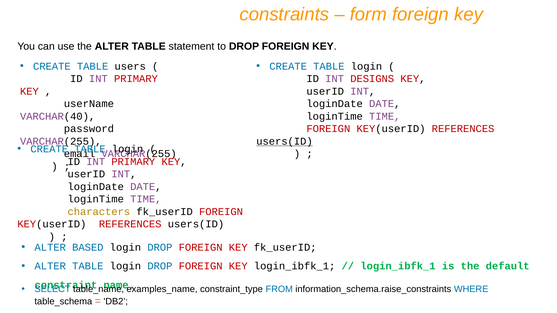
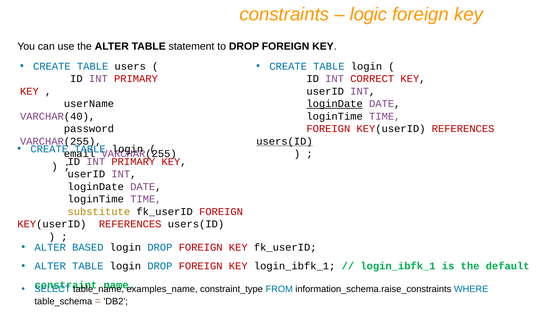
form: form -> logic
DESIGNS: DESIGNS -> CORRECT
loginDate at (335, 104) underline: none -> present
characters: characters -> substitute
